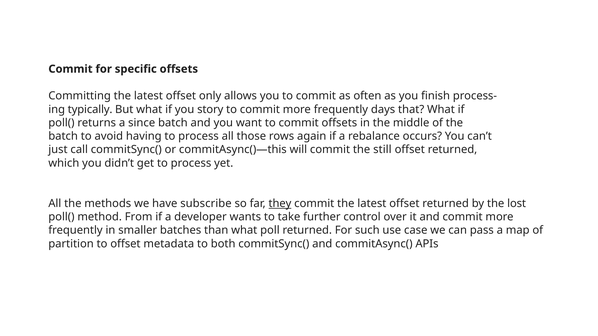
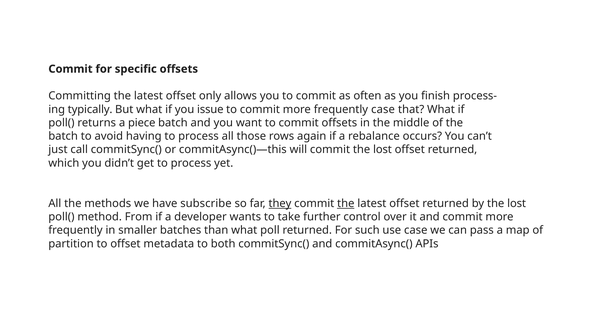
story: story -> issue
frequently days: days -> case
since: since -> piece
commit the still: still -> lost
the at (346, 204) underline: none -> present
